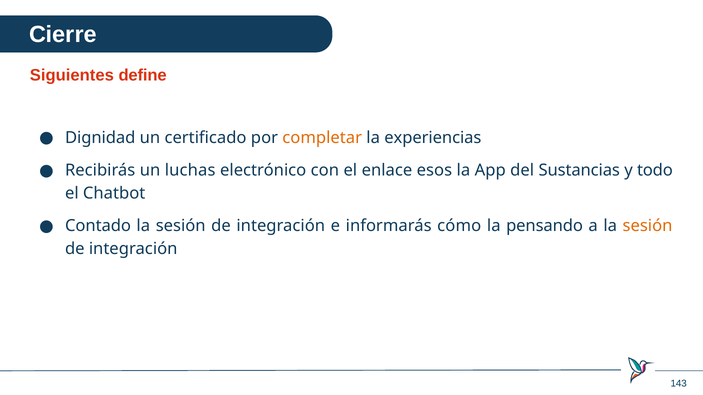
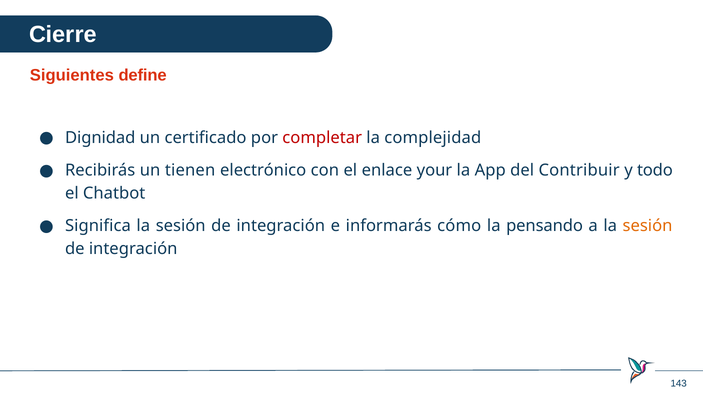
completar colour: orange -> red
experiencias: experiencias -> complejidad
luchas: luchas -> tienen
esos: esos -> your
Sustancias: Sustancias -> Contribuir
Contado: Contado -> Significa
